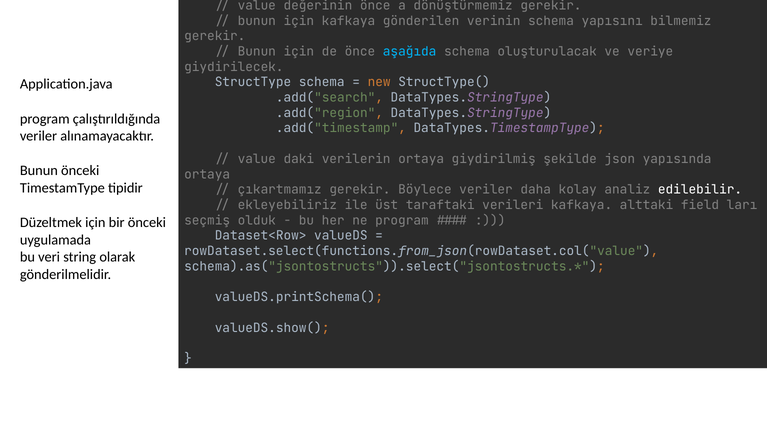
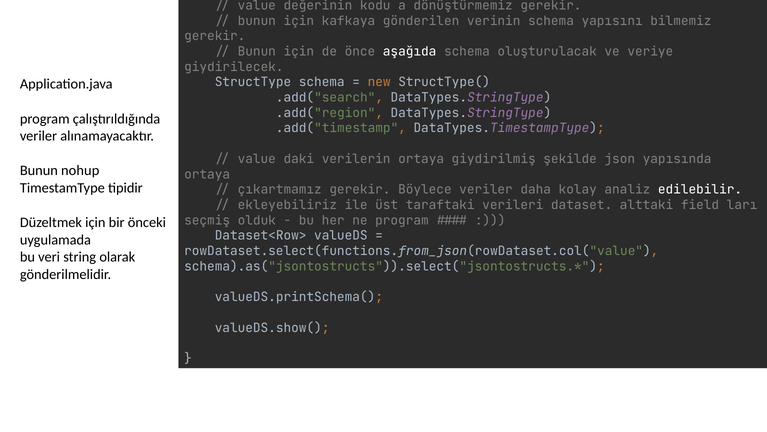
değerinin önce: önce -> kodu
aşağıda colour: light blue -> white
Bunun önceki: önceki -> nohup
verileri kafkaya: kafkaya -> dataset
